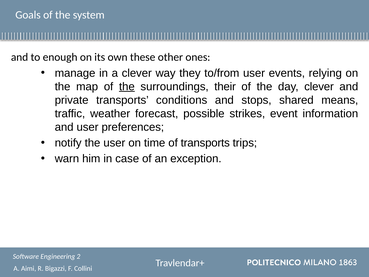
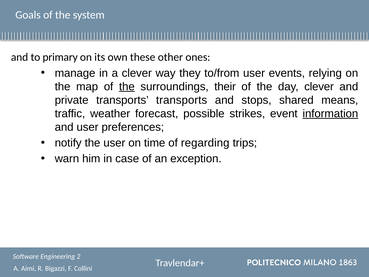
enough: enough -> primary
transports conditions: conditions -> transports
information underline: none -> present
of transports: transports -> regarding
